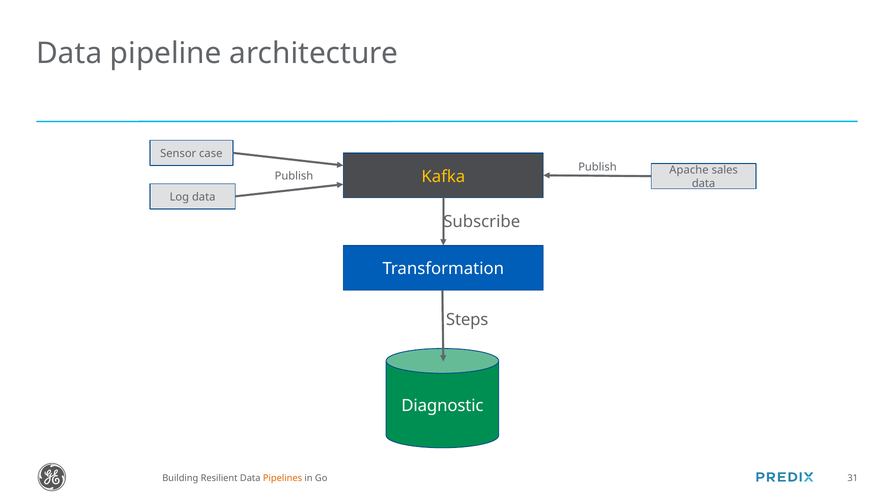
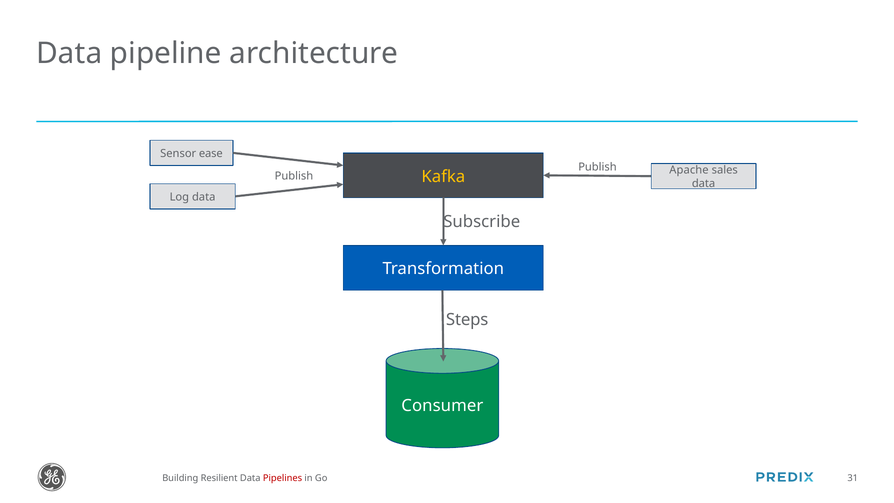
case: case -> ease
Diagnostic: Diagnostic -> Consumer
Pipelines colour: orange -> red
